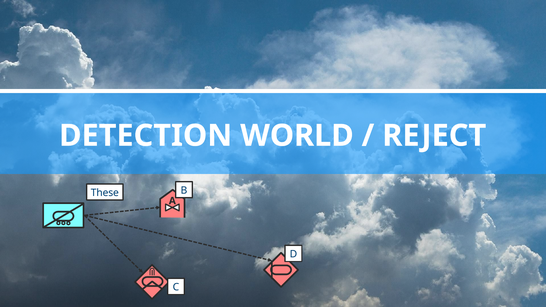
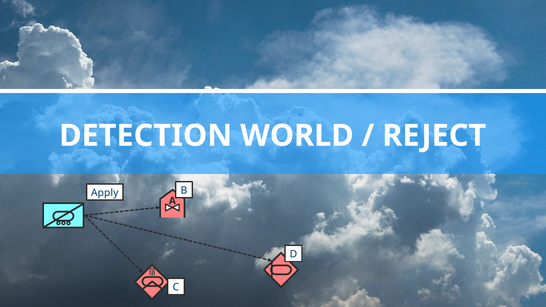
These: These -> Apply
